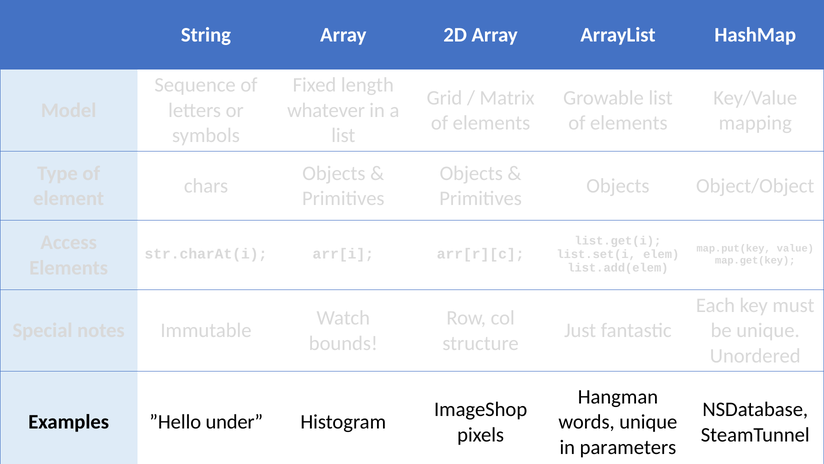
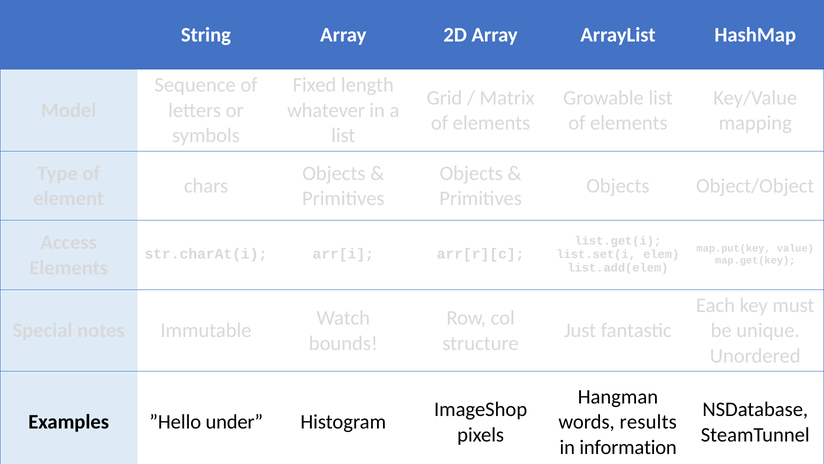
words unique: unique -> results
parameters: parameters -> information
